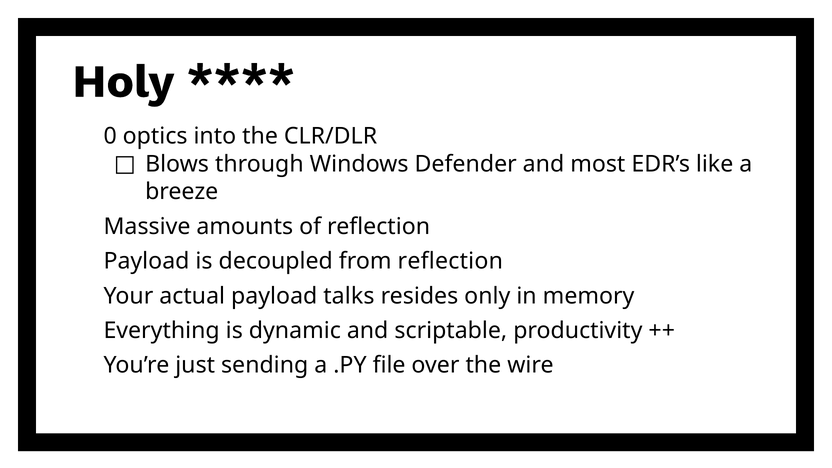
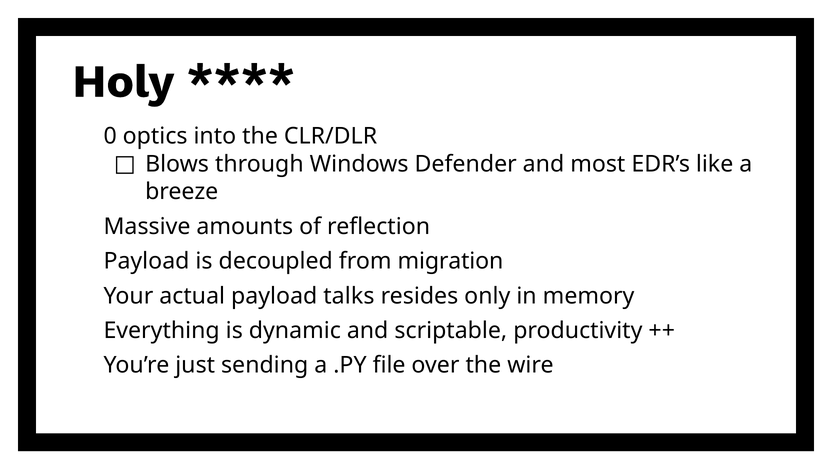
from reflection: reflection -> migration
